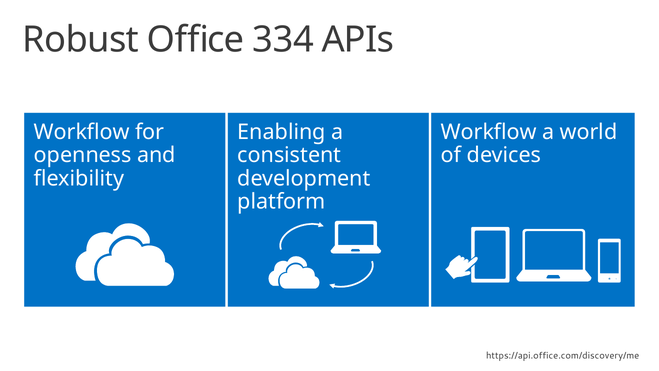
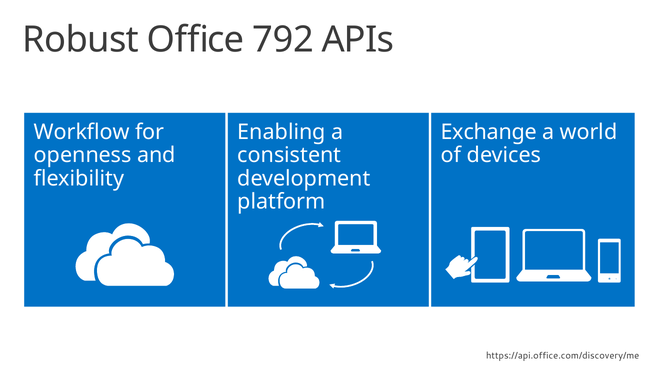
334: 334 -> 792
Workflow at (489, 132): Workflow -> Exchange
